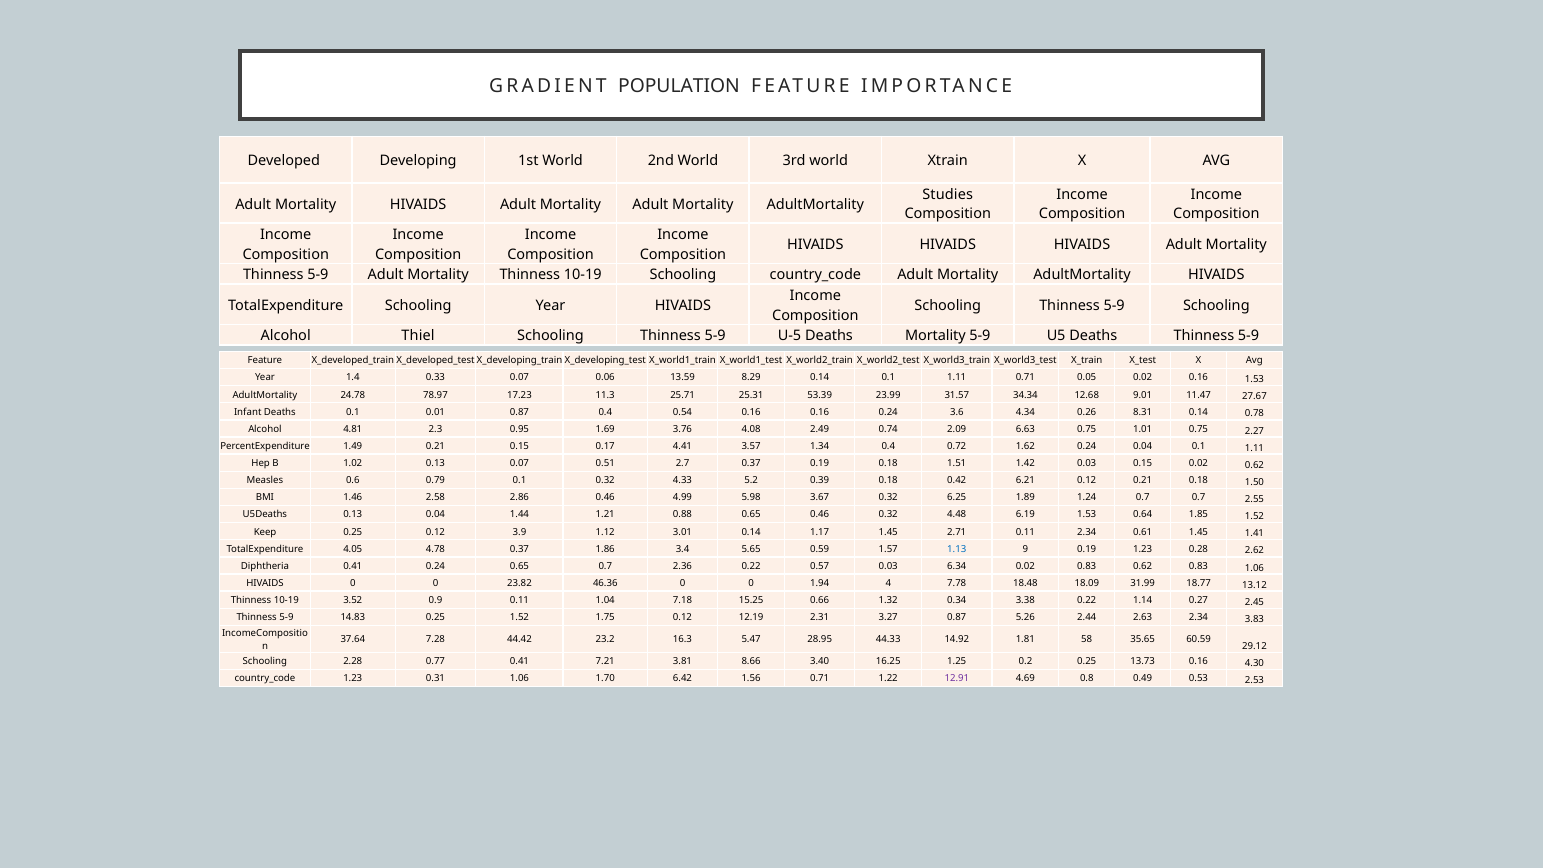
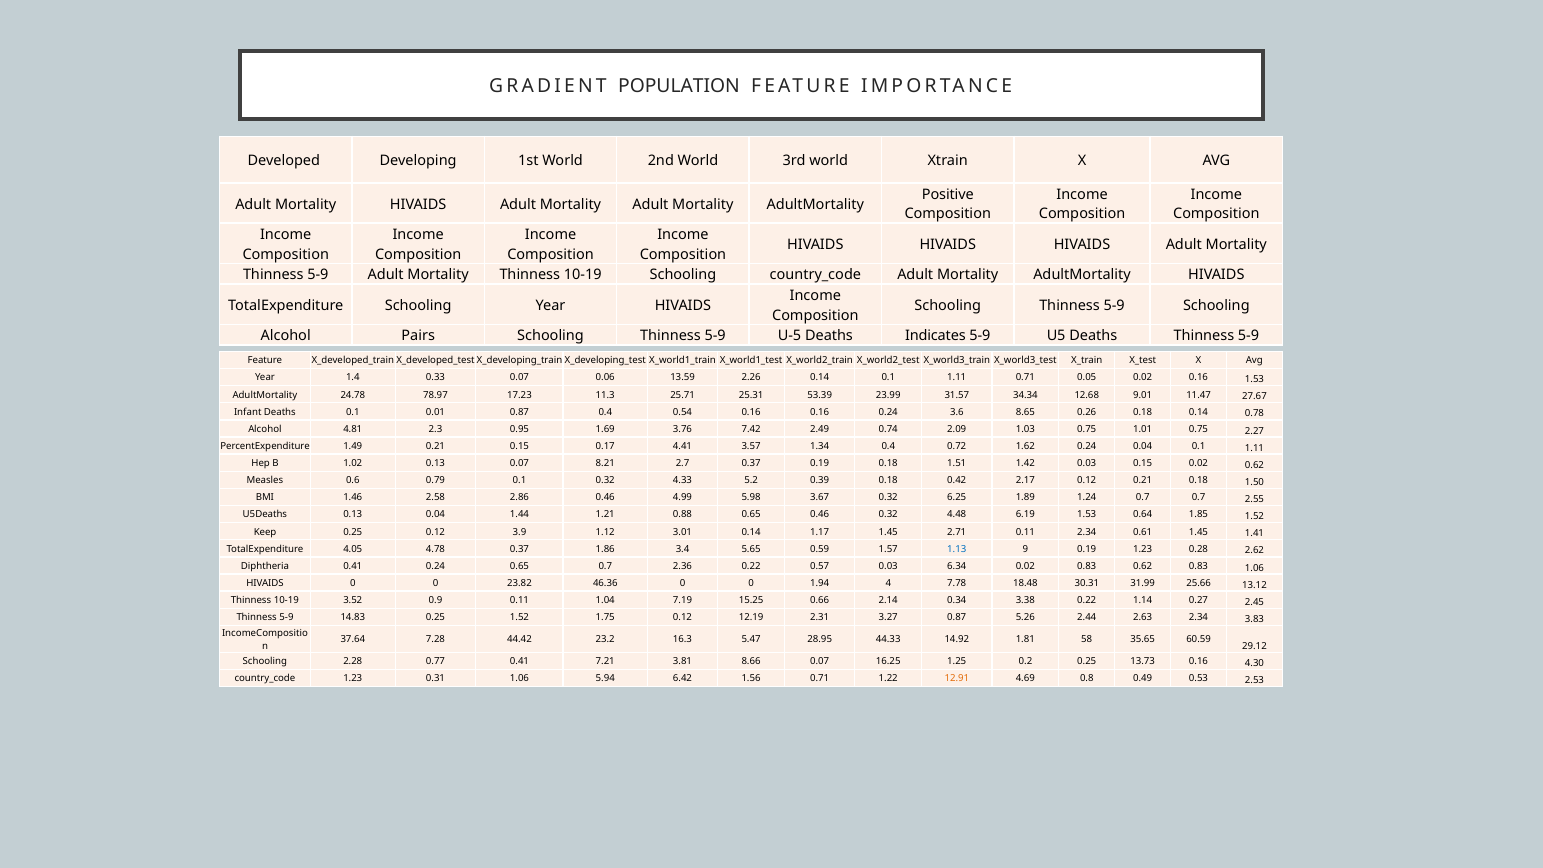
Studies: Studies -> Positive
Thiel: Thiel -> Pairs
Deaths Mortality: Mortality -> Indicates
8.29: 8.29 -> 2.26
4.34: 4.34 -> 8.65
0.26 8.31: 8.31 -> 0.18
4.08: 4.08 -> 7.42
6.63: 6.63 -> 1.03
0.51: 0.51 -> 8.21
6.21: 6.21 -> 2.17
18.09: 18.09 -> 30.31
18.77: 18.77 -> 25.66
7.18: 7.18 -> 7.19
1.32: 1.32 -> 2.14
8.66 3.40: 3.40 -> 0.07
1.70: 1.70 -> 5.94
12.91 colour: purple -> orange
